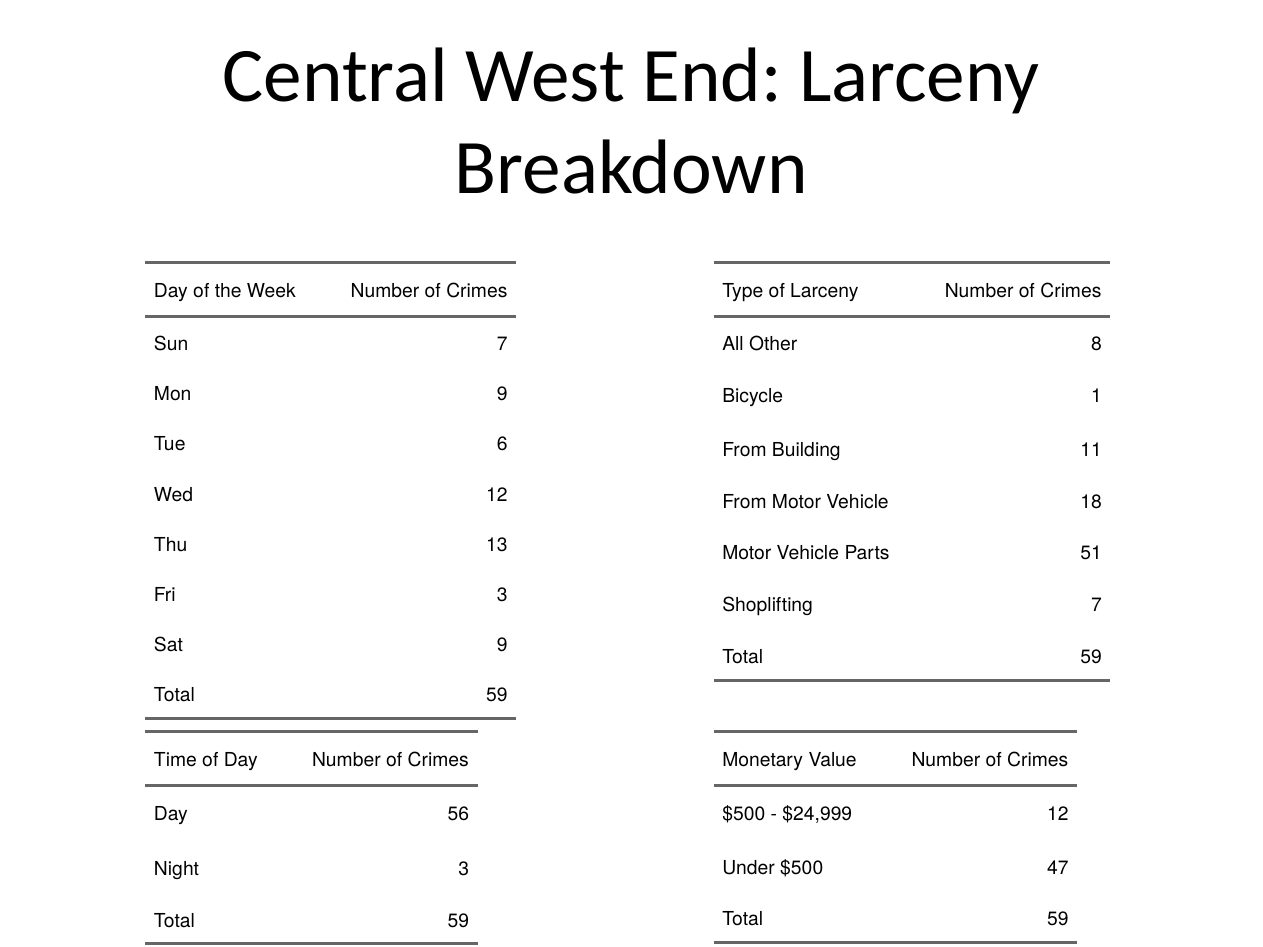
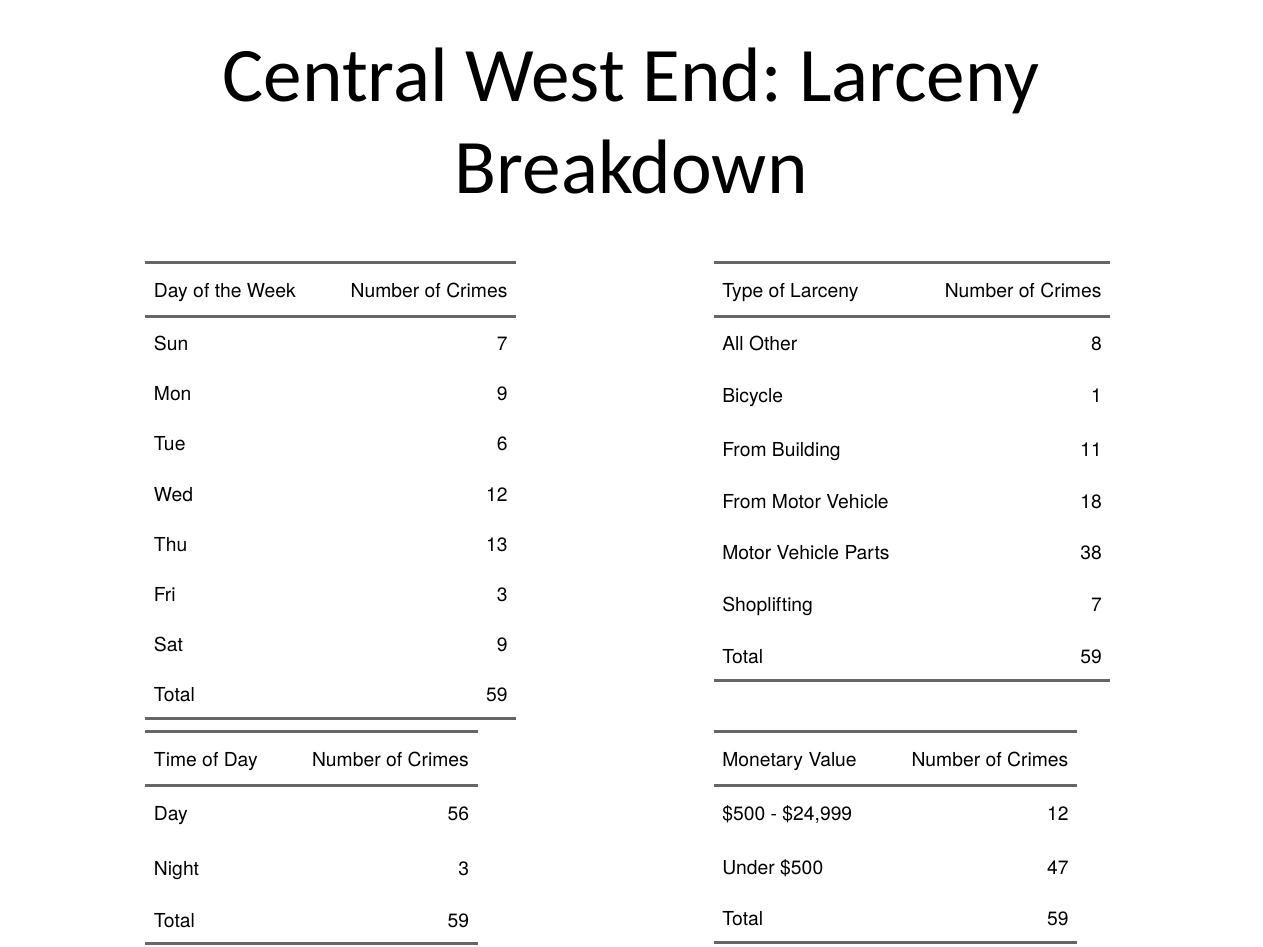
51: 51 -> 38
